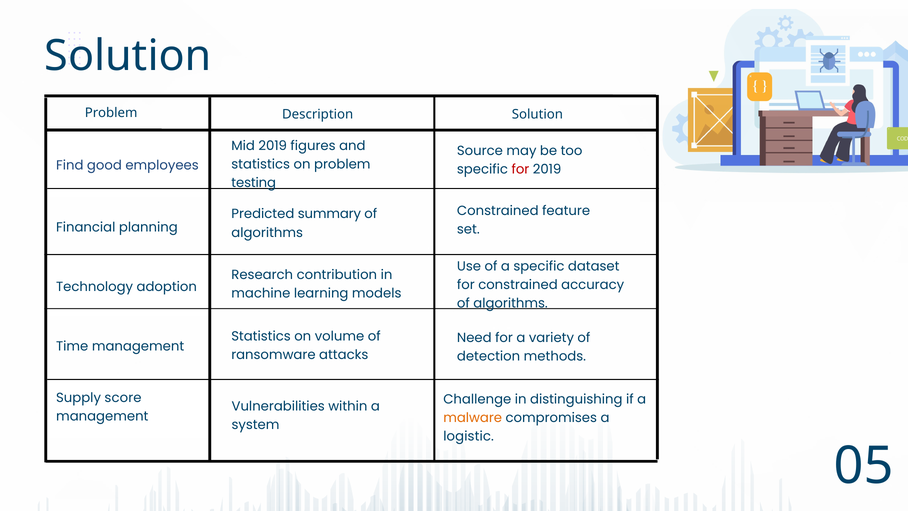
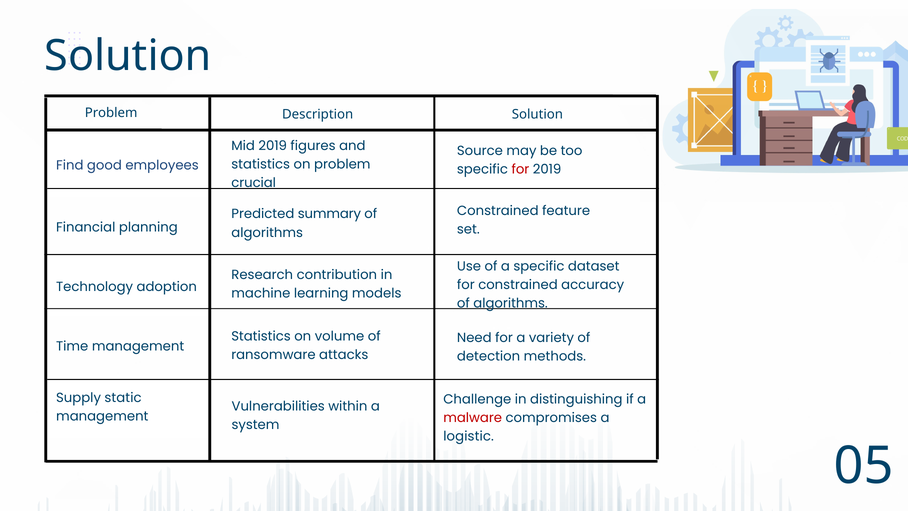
testing: testing -> crucial
score: score -> static
malware colour: orange -> red
